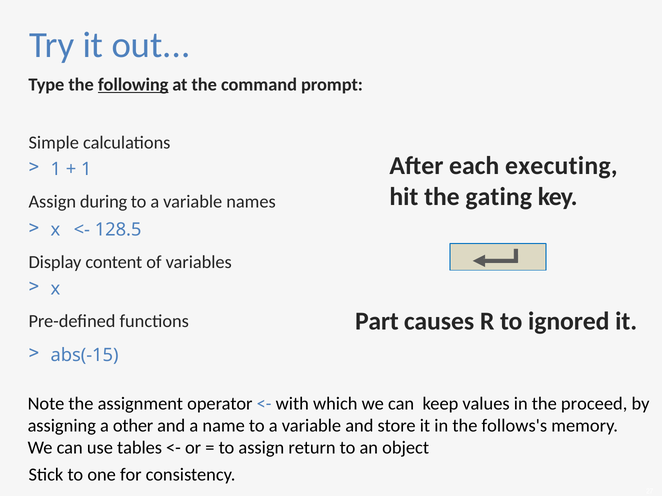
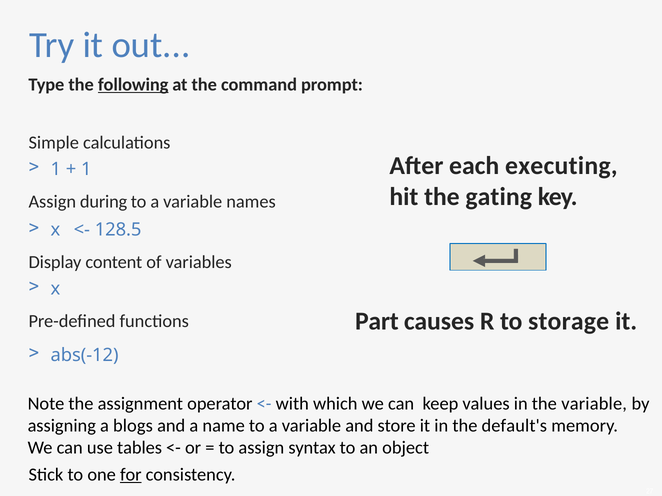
ignored: ignored -> storage
abs(-15: abs(-15 -> abs(-12
the proceed: proceed -> variable
other: other -> blogs
follows's: follows's -> default's
return: return -> syntax
for underline: none -> present
